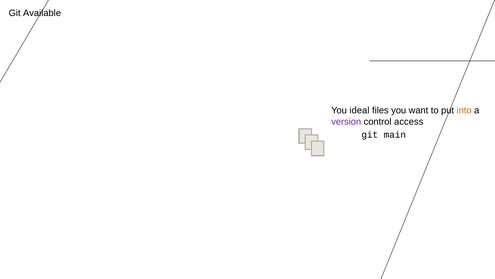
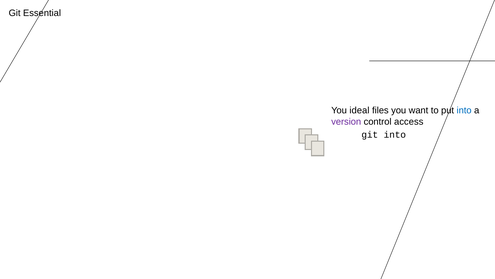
Available: Available -> Essential
into at (464, 110) colour: orange -> blue
git main: main -> into
